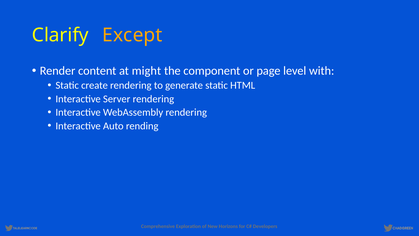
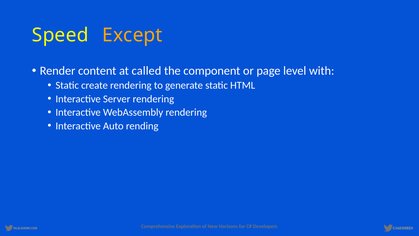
Clarify: Clarify -> Speed
might: might -> called
